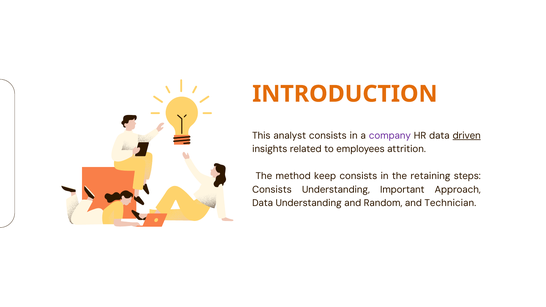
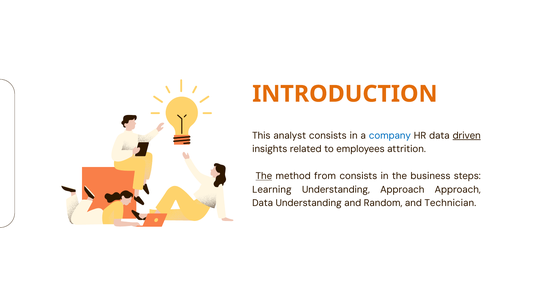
company colour: purple -> blue
The at (264, 176) underline: none -> present
keep: keep -> from
retaining: retaining -> business
Consists at (272, 190): Consists -> Learning
Understanding Important: Important -> Approach
